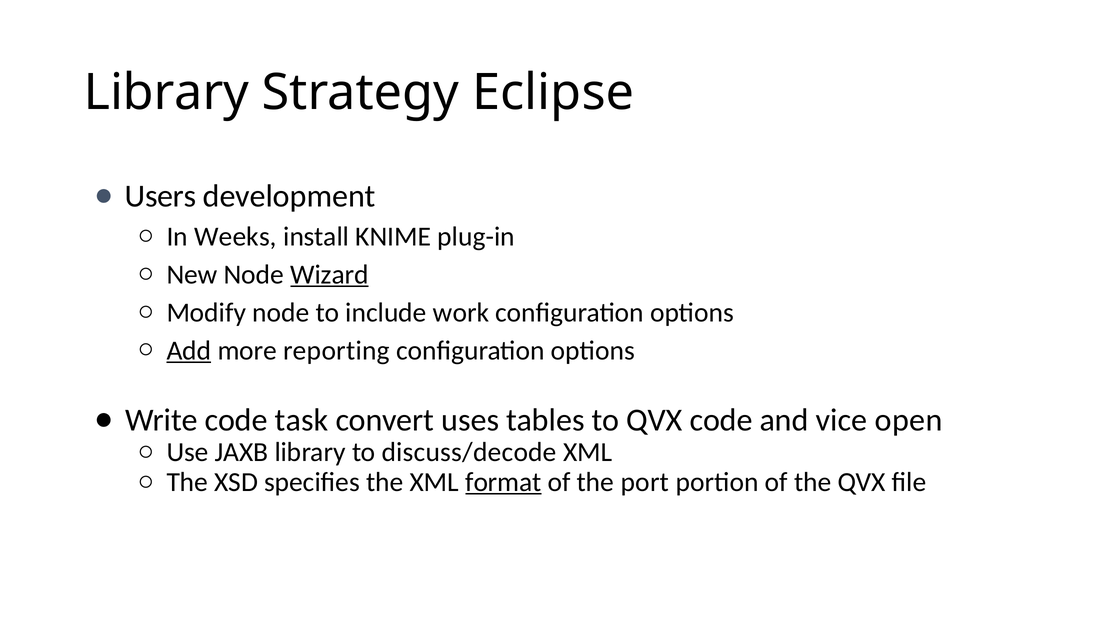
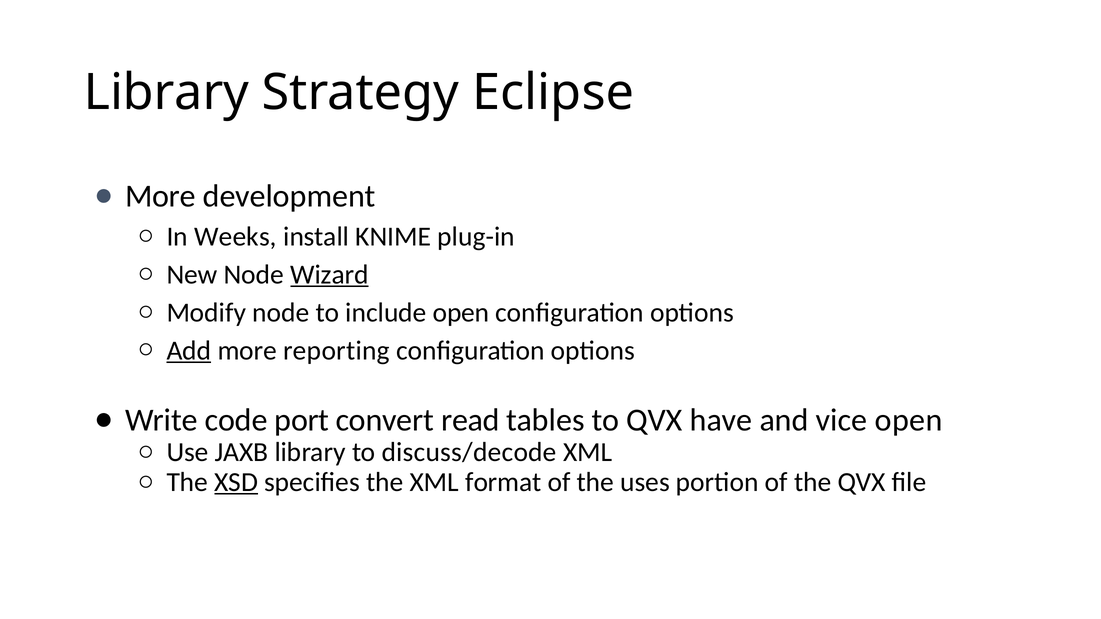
Users at (161, 196): Users -> More
include work: work -> open
task: task -> port
uses: uses -> read
QVX code: code -> have
XSD underline: none -> present
format underline: present -> none
port: port -> uses
